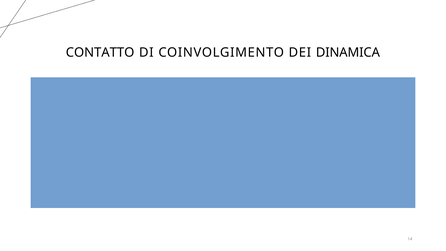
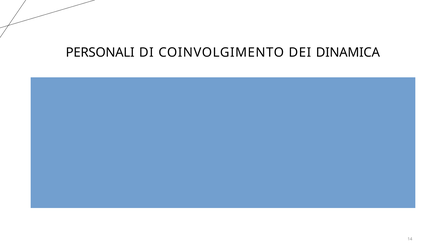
CONTATTO: CONTATTO -> PERSONALI
